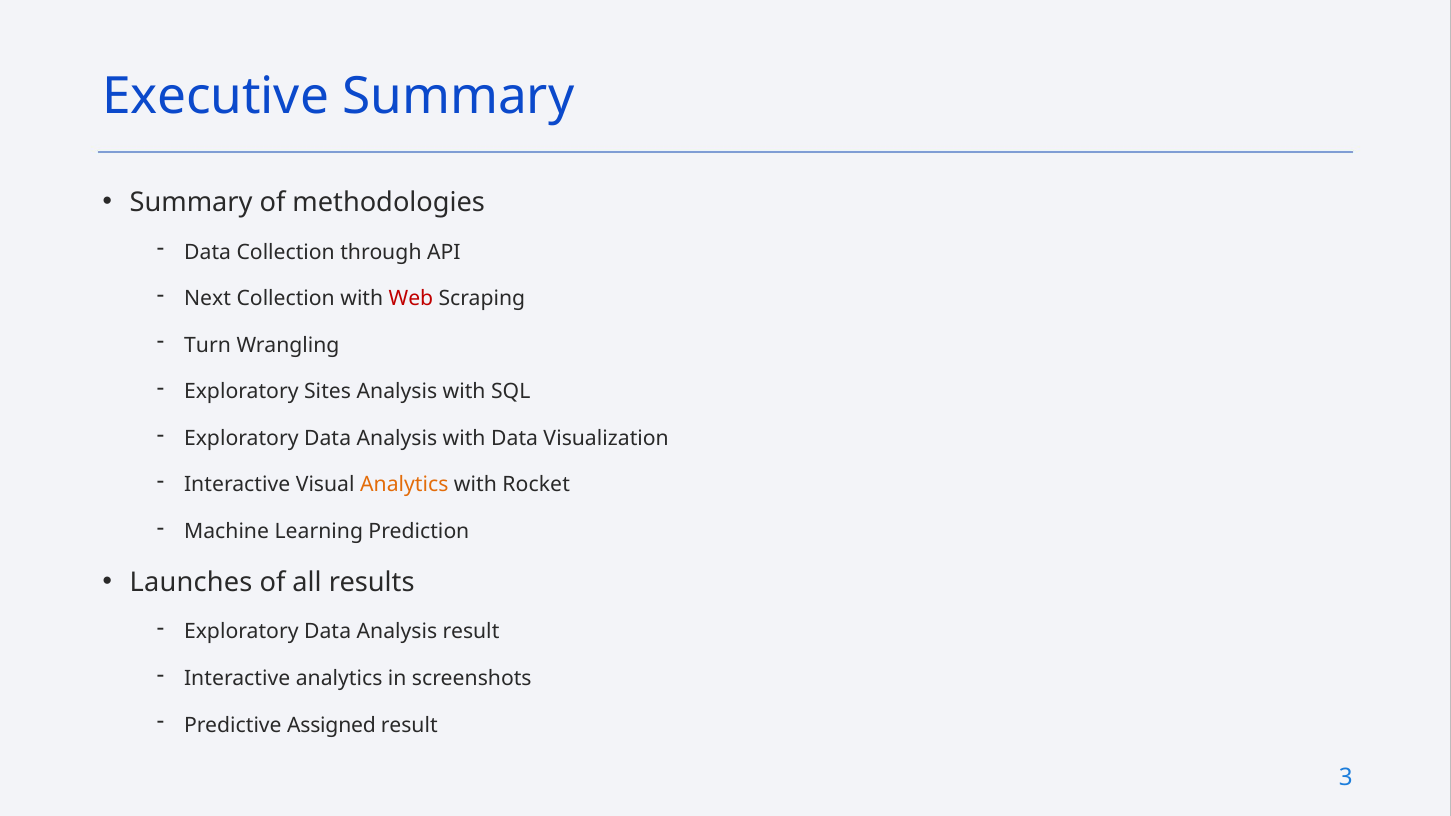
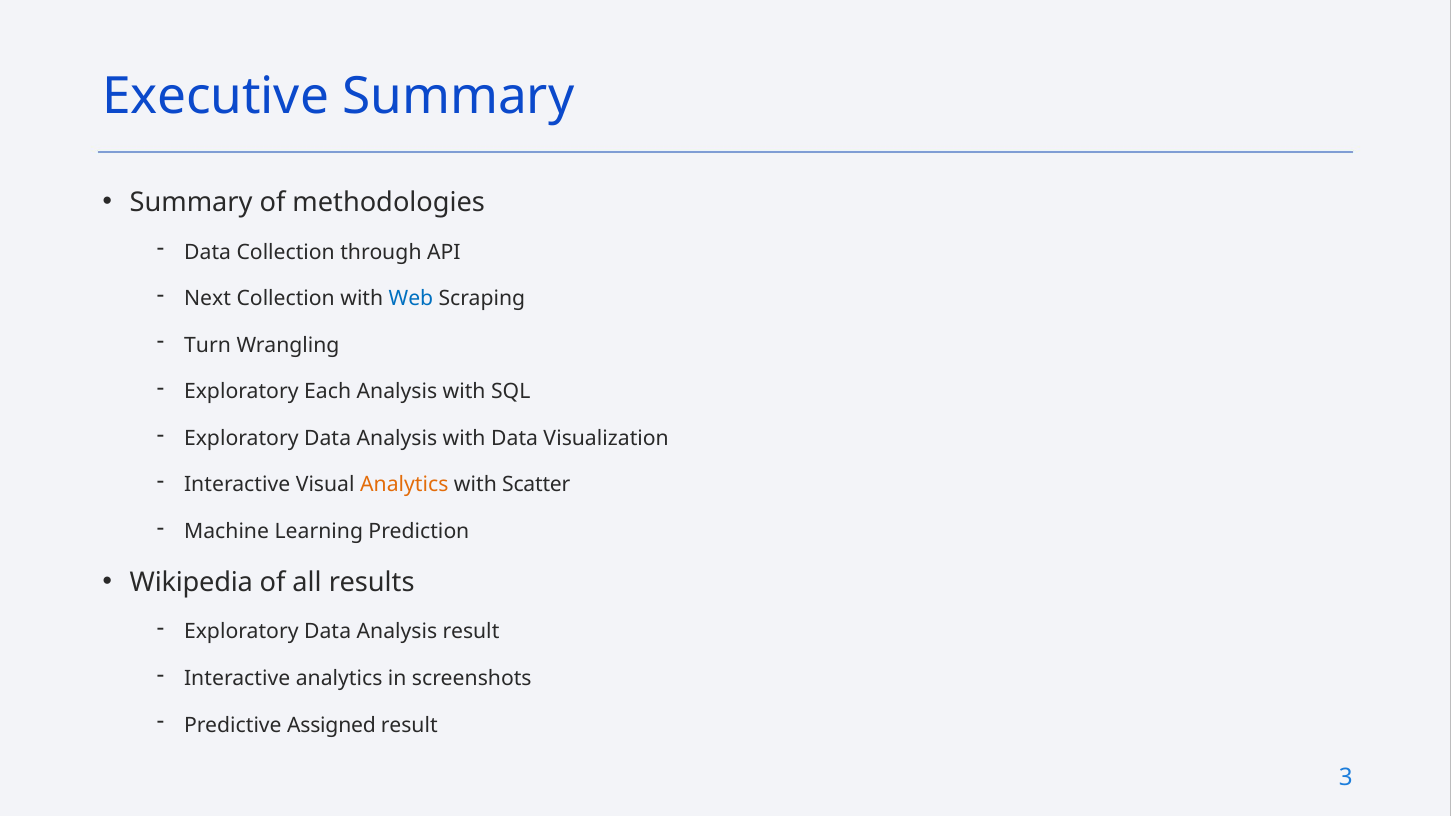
Web colour: red -> blue
Sites: Sites -> Each
Rocket: Rocket -> Scatter
Launches: Launches -> Wikipedia
